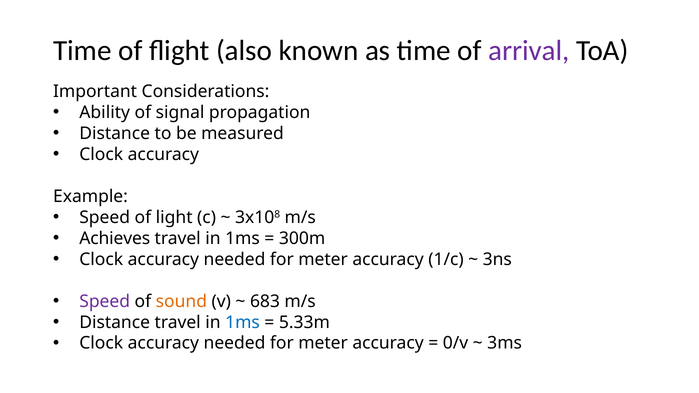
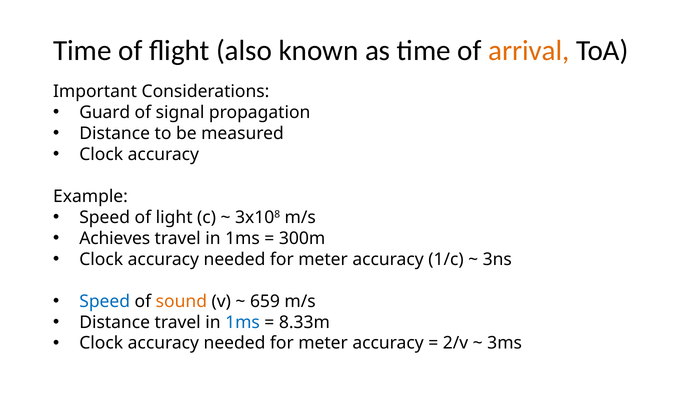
arrival colour: purple -> orange
Ability: Ability -> Guard
Speed at (105, 301) colour: purple -> blue
683: 683 -> 659
5.33m: 5.33m -> 8.33m
0/v: 0/v -> 2/v
